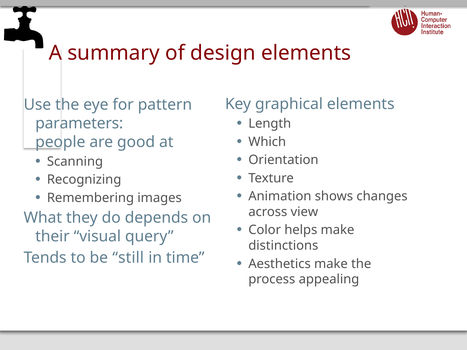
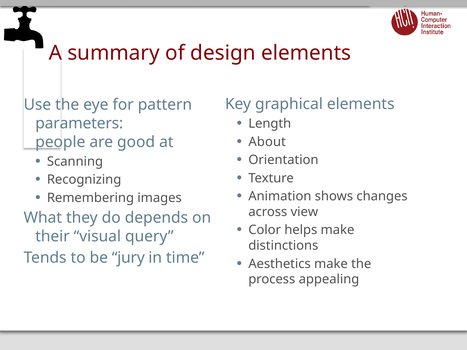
Which: Which -> About
still: still -> jury
